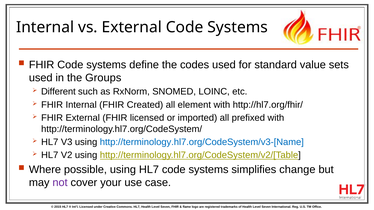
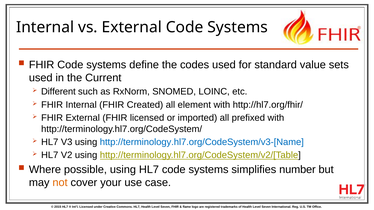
Groups: Groups -> Current
change: change -> number
not colour: purple -> orange
